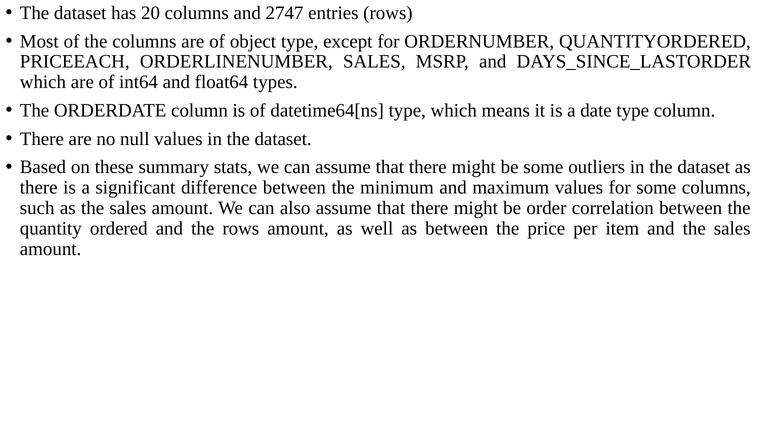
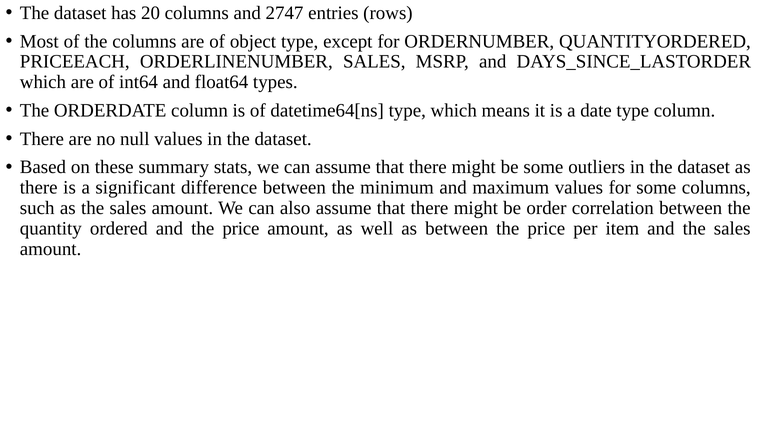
and the rows: rows -> price
